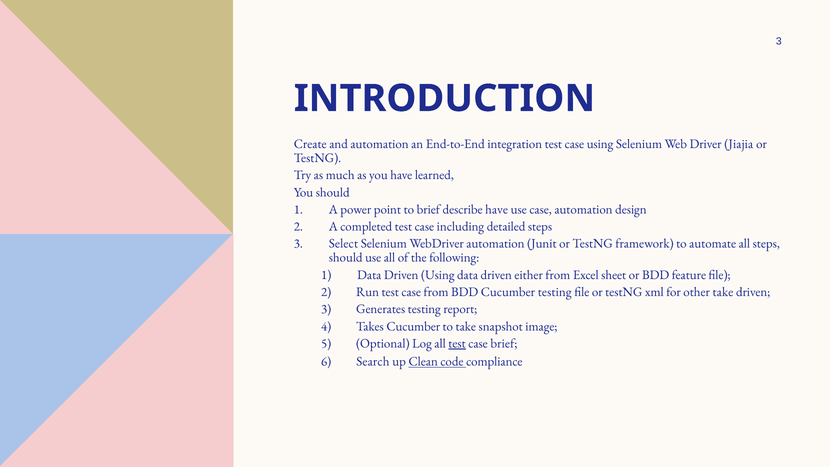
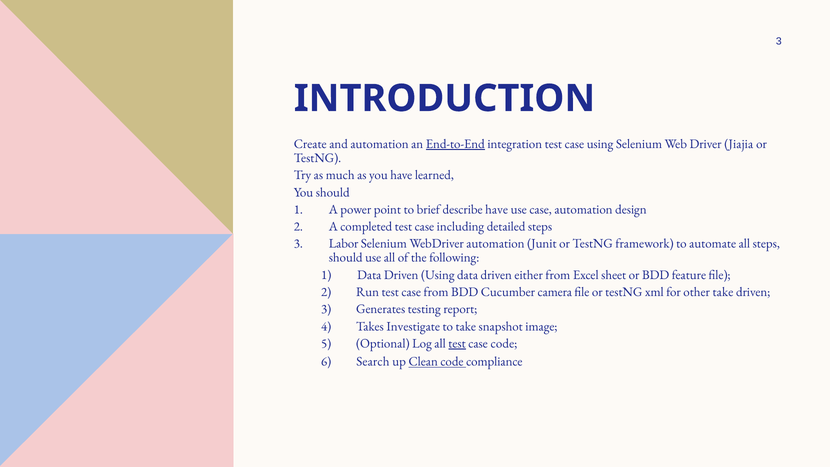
End-to-End underline: none -> present
Select: Select -> Labor
Cucumber testing: testing -> camera
Takes Cucumber: Cucumber -> Investigate
case brief: brief -> code
